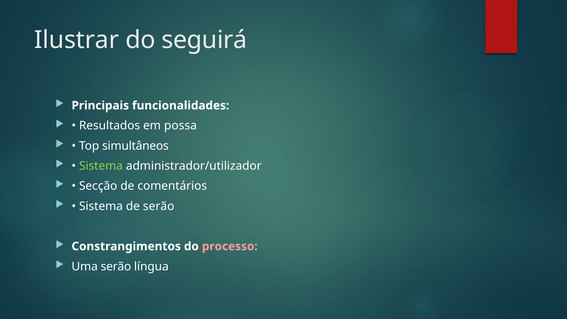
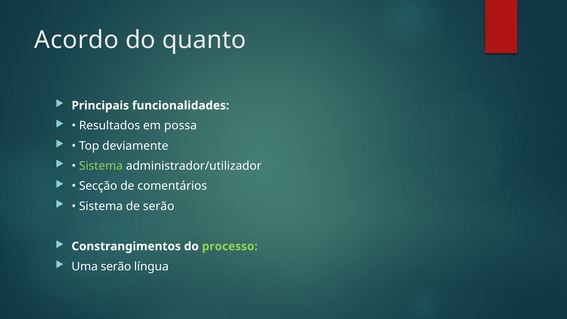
Ilustrar: Ilustrar -> Acordo
seguirá: seguirá -> quanto
simultâneos: simultâneos -> deviamente
processo colour: pink -> light green
